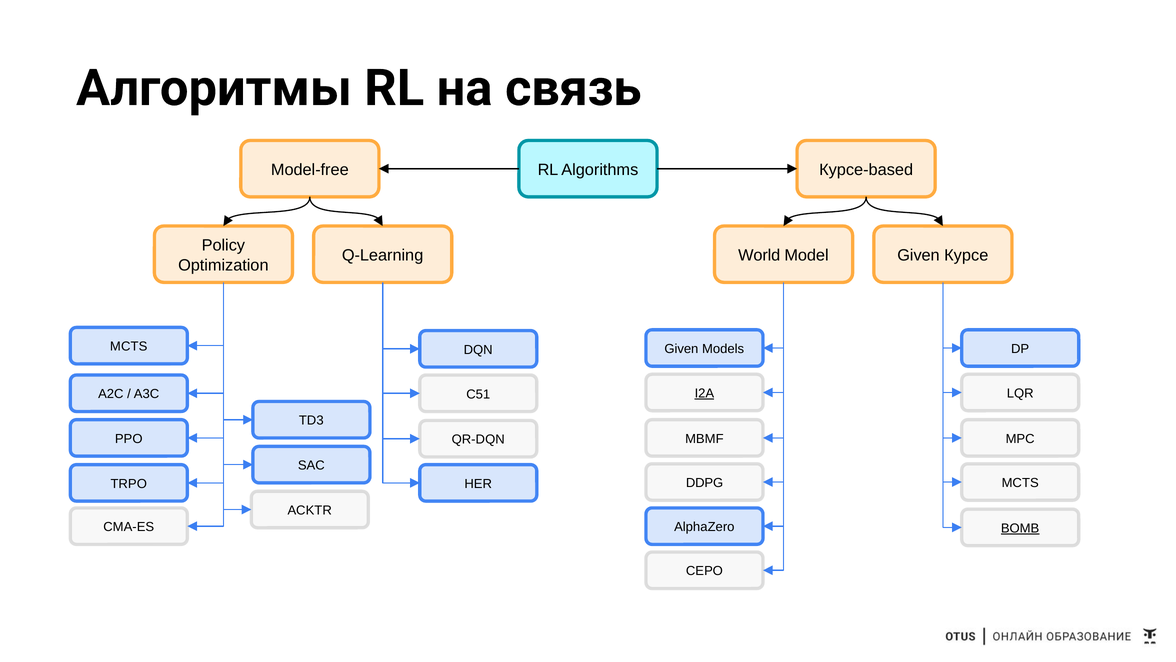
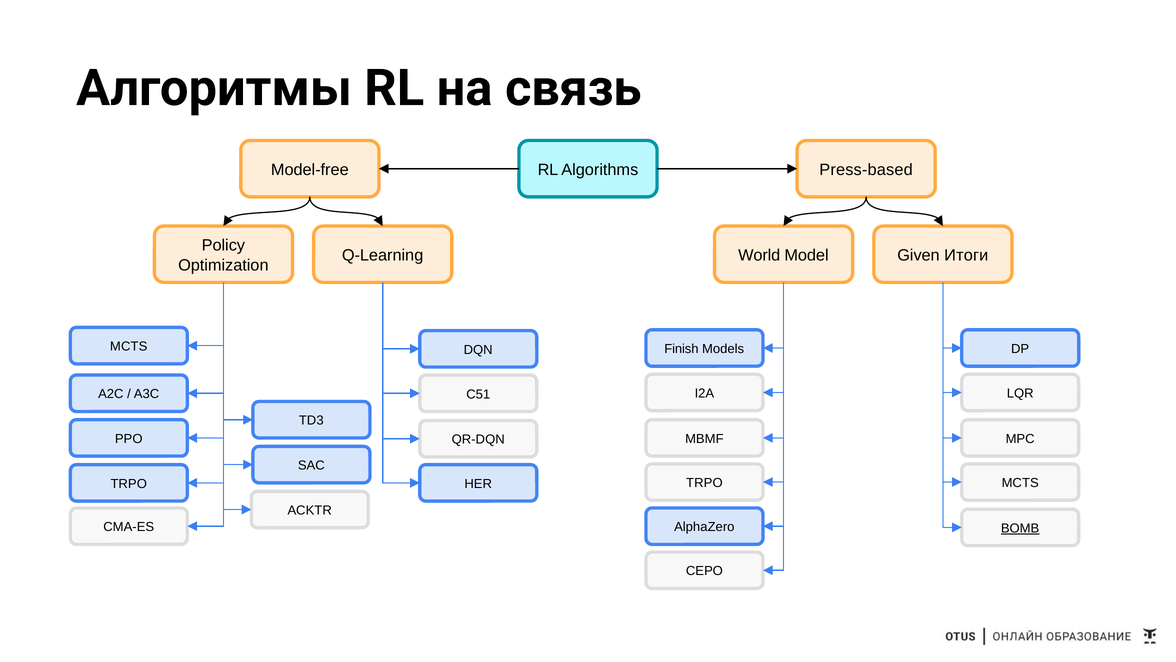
Курсе-based: Курсе-based -> Press-based
Курсе: Курсе -> Итоги
Given at (681, 349): Given -> Finish
I2A underline: present -> none
DDPG at (705, 483): DDPG -> TRPO
